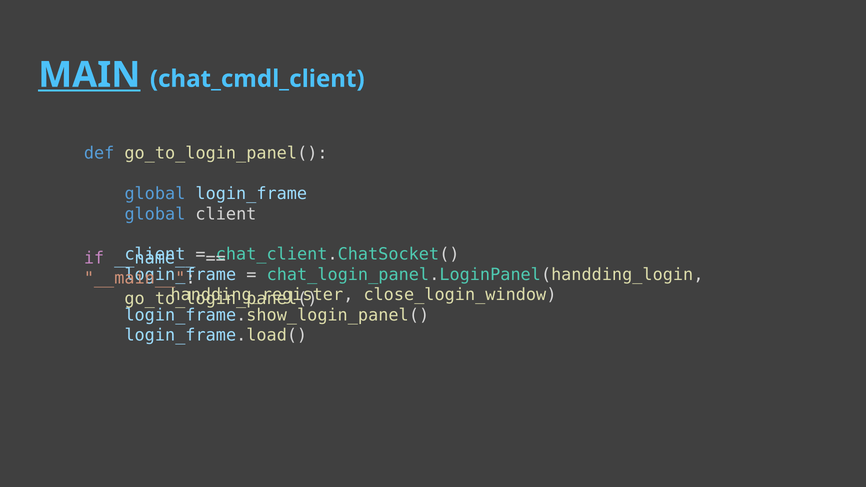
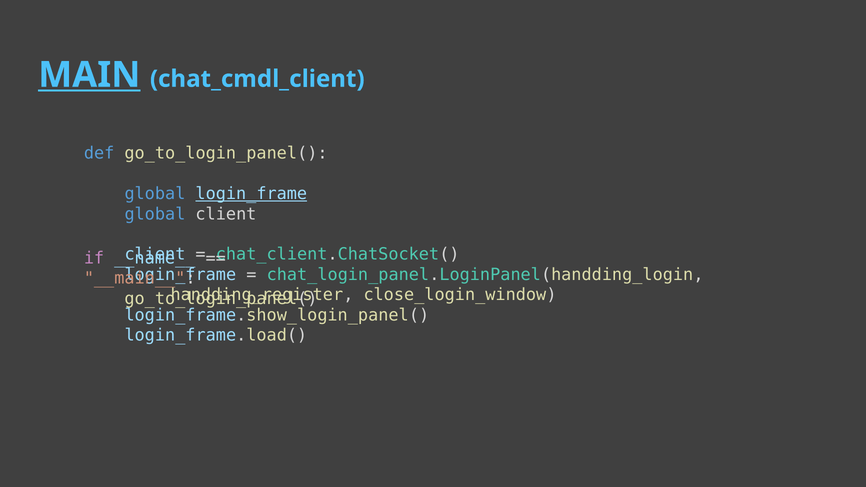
login_frame at (251, 194) underline: none -> present
